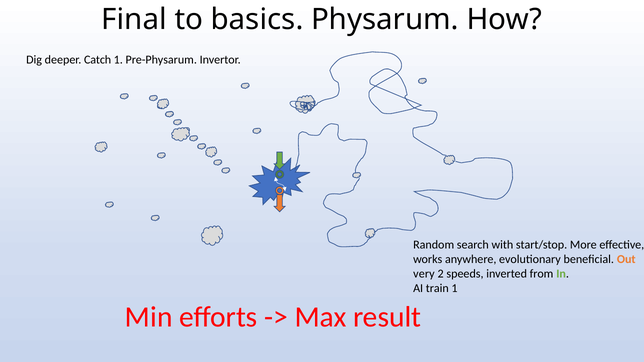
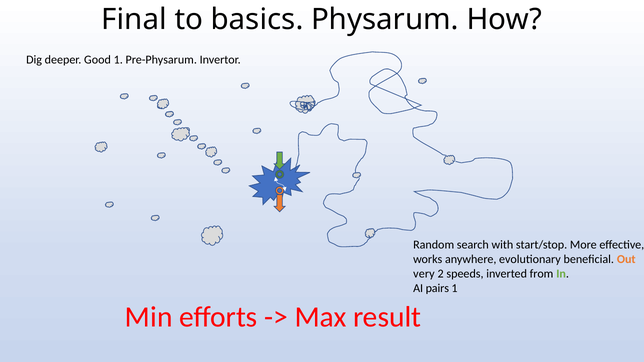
Catch: Catch -> Good
train: train -> pairs
